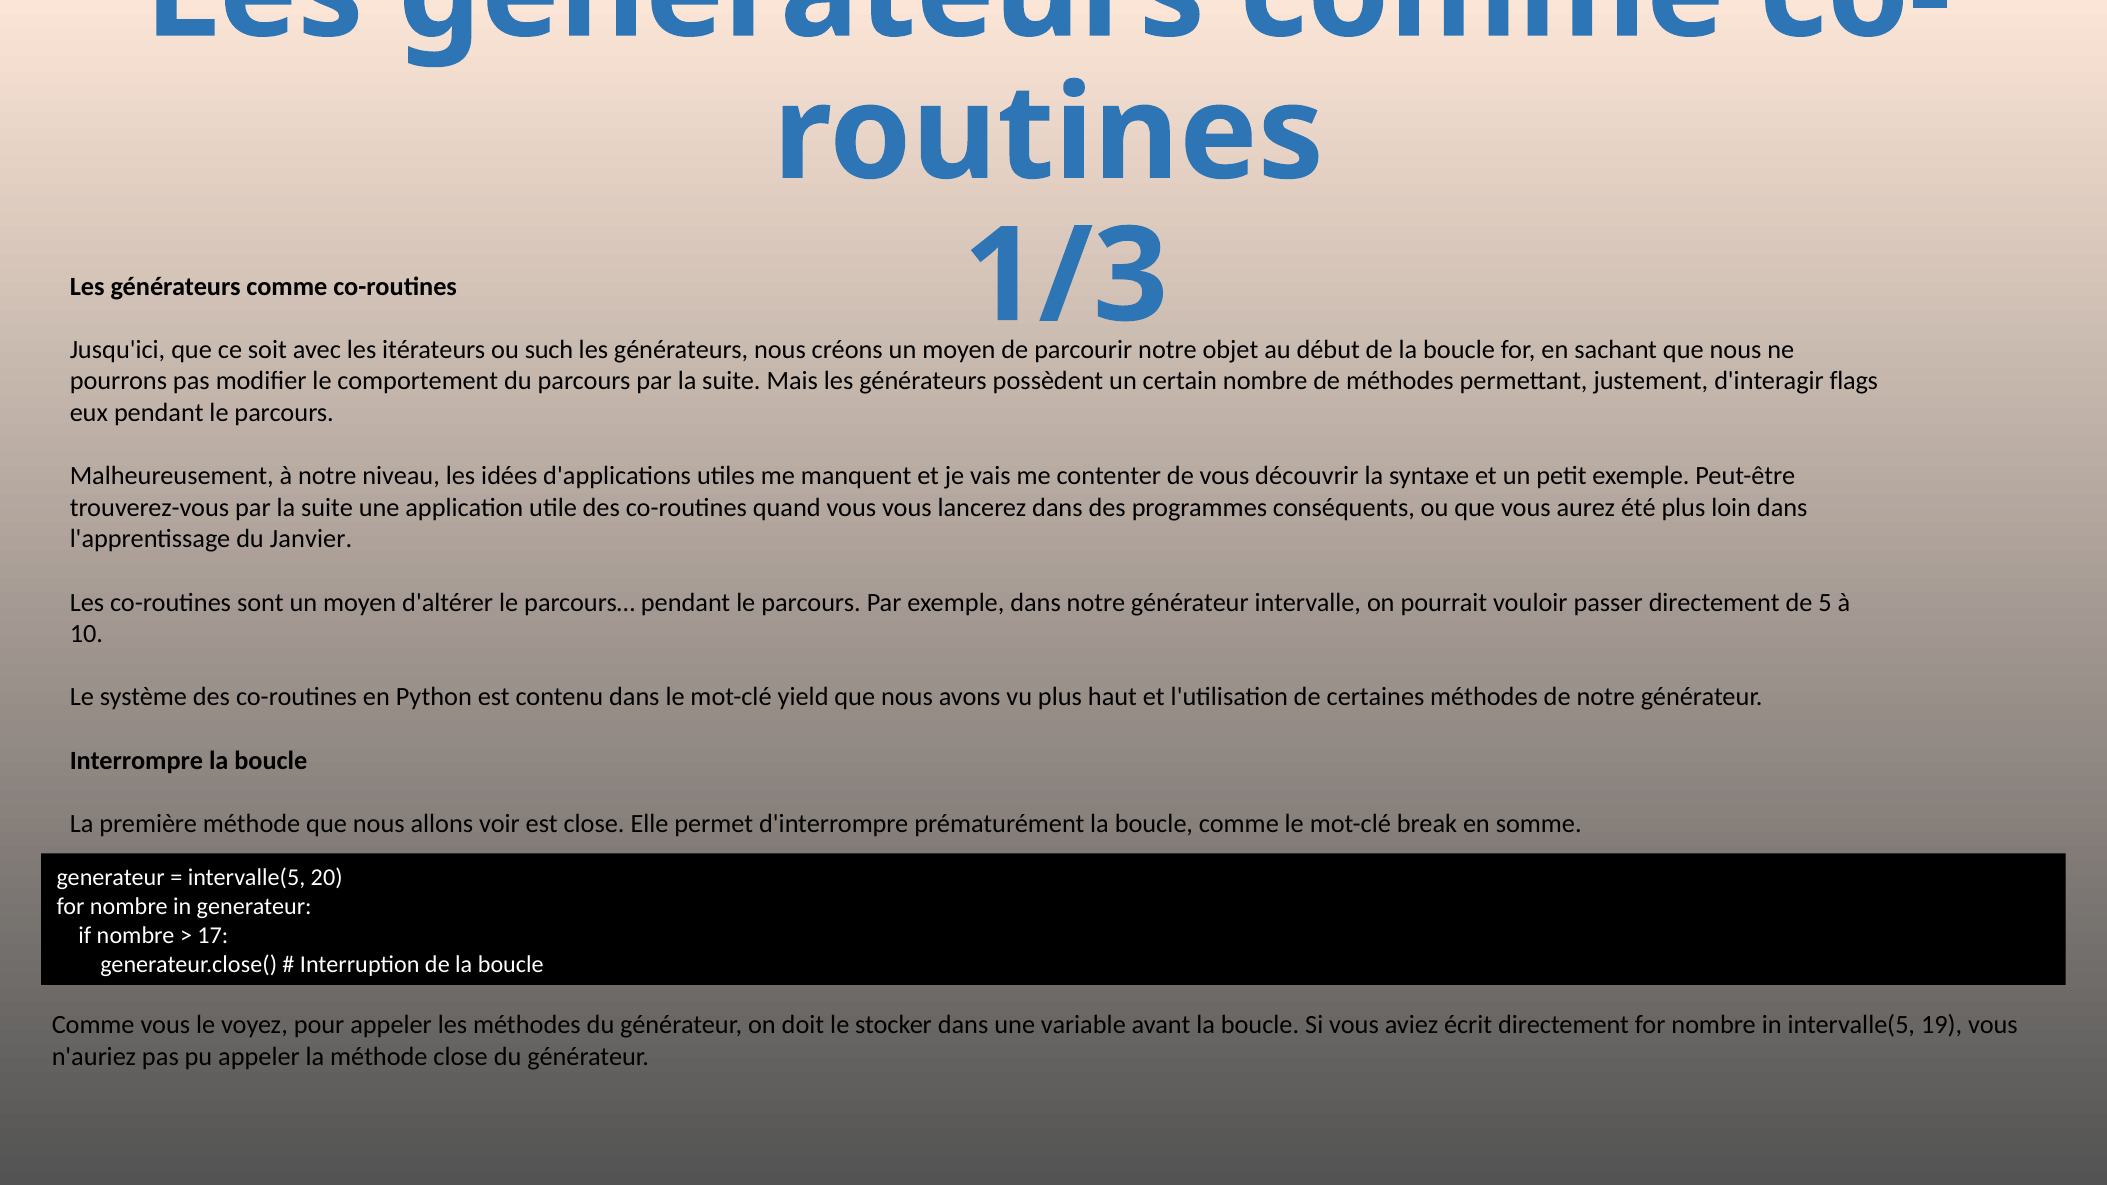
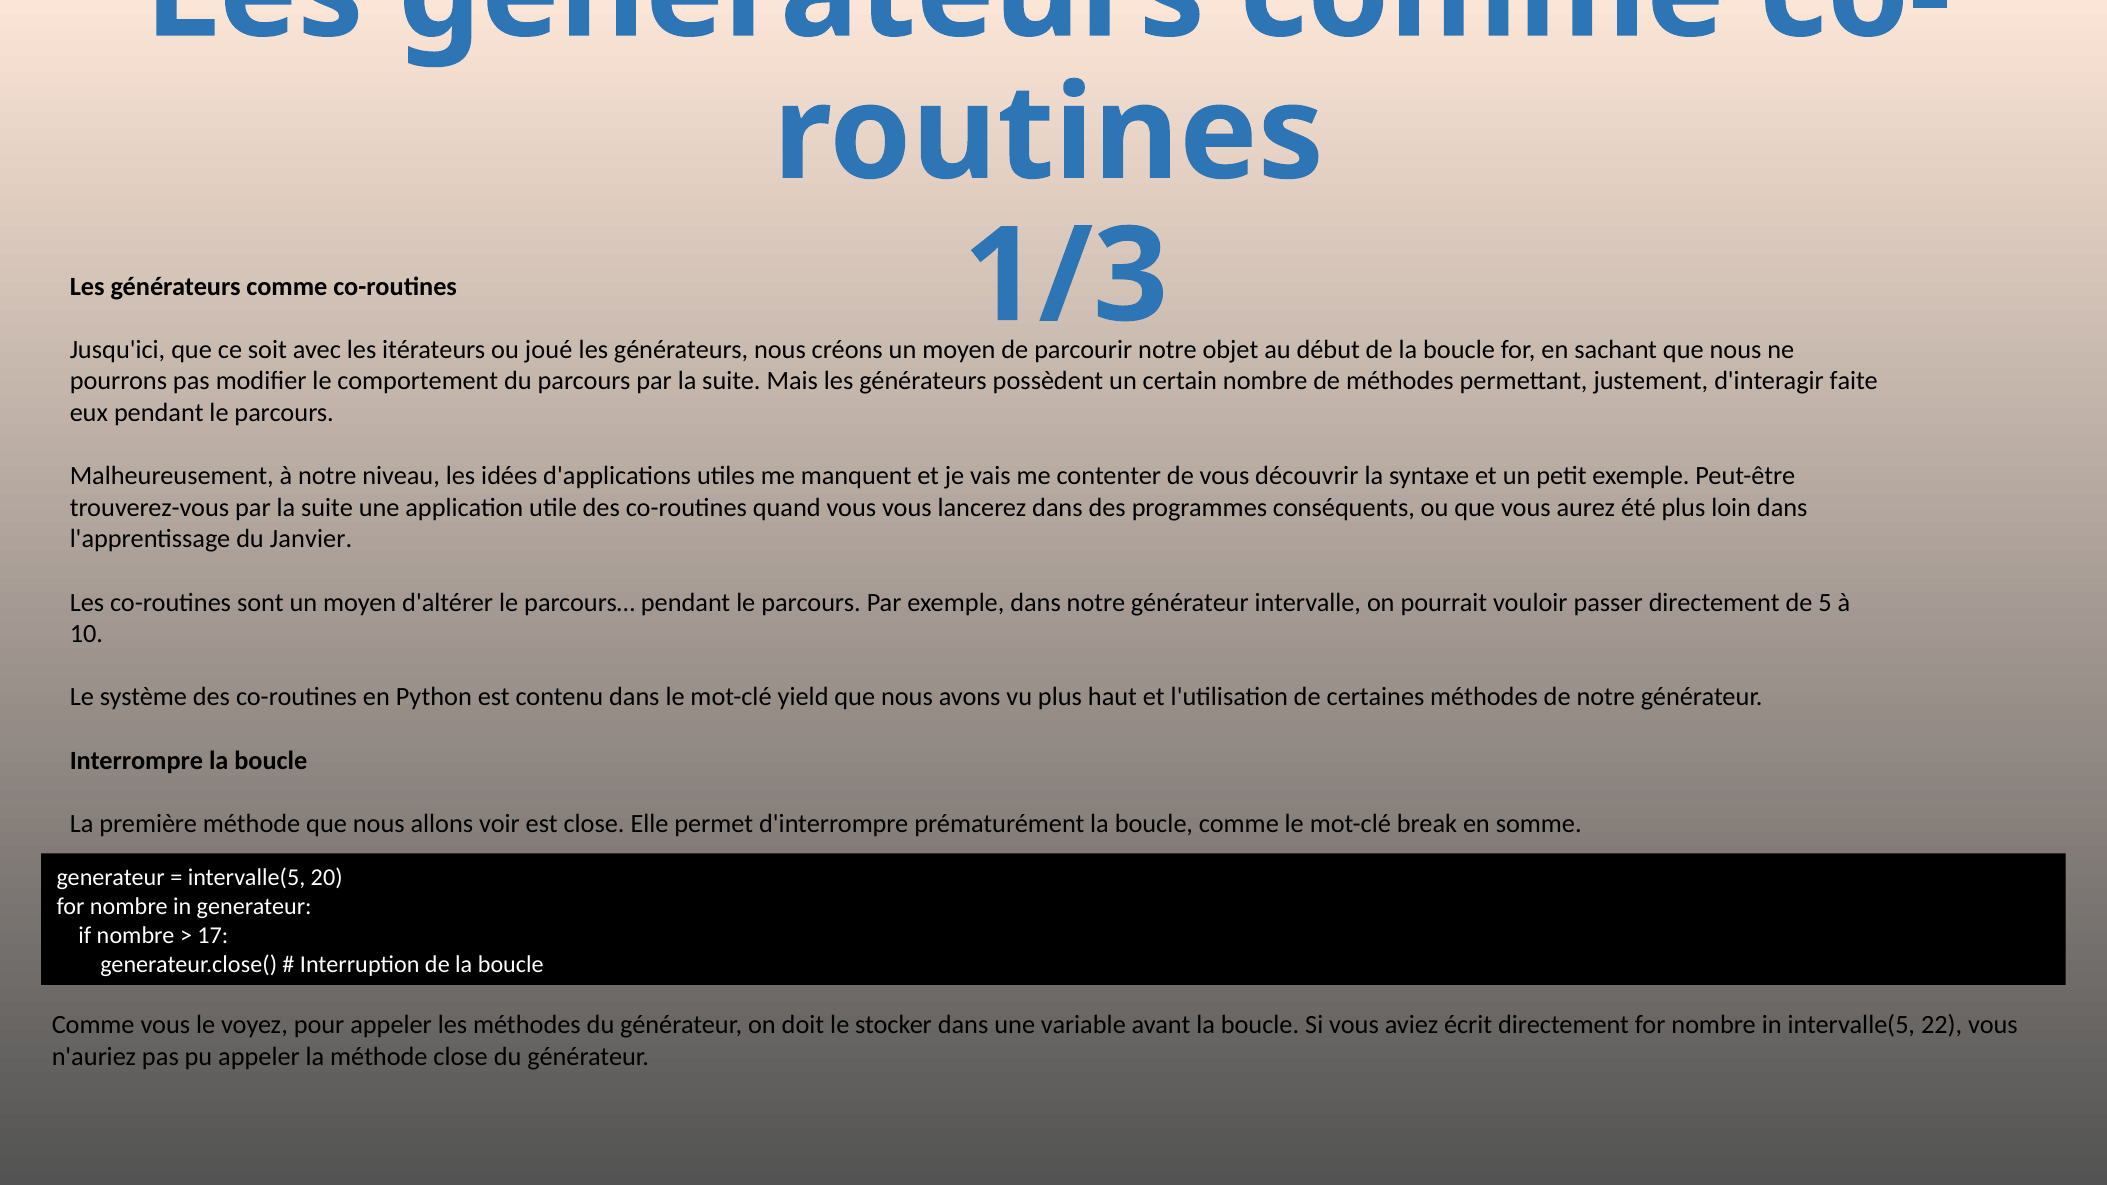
such: such -> joué
flags: flags -> faite
19: 19 -> 22
